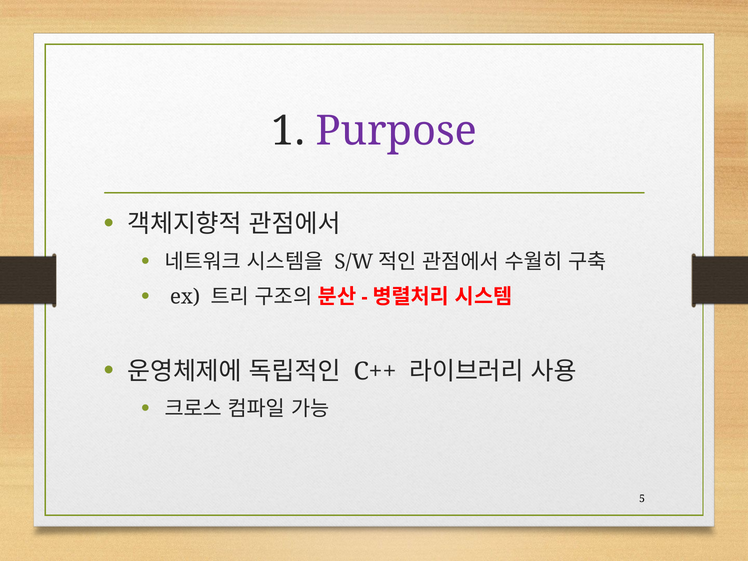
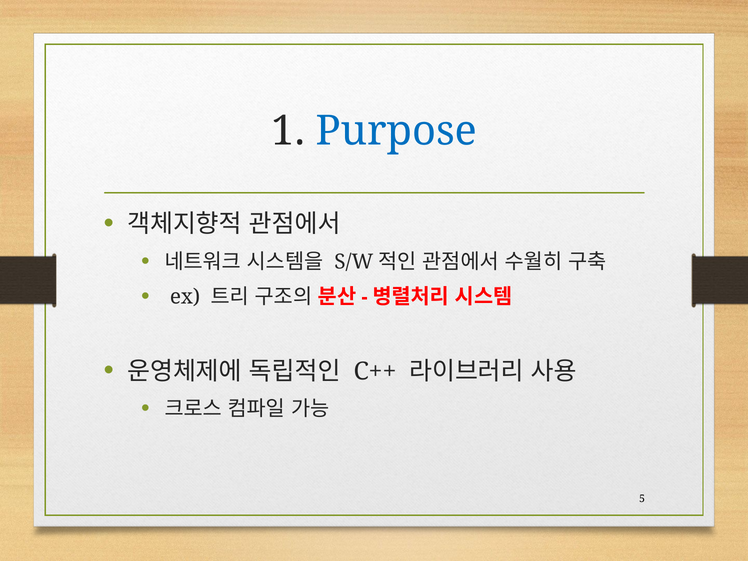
Purpose colour: purple -> blue
